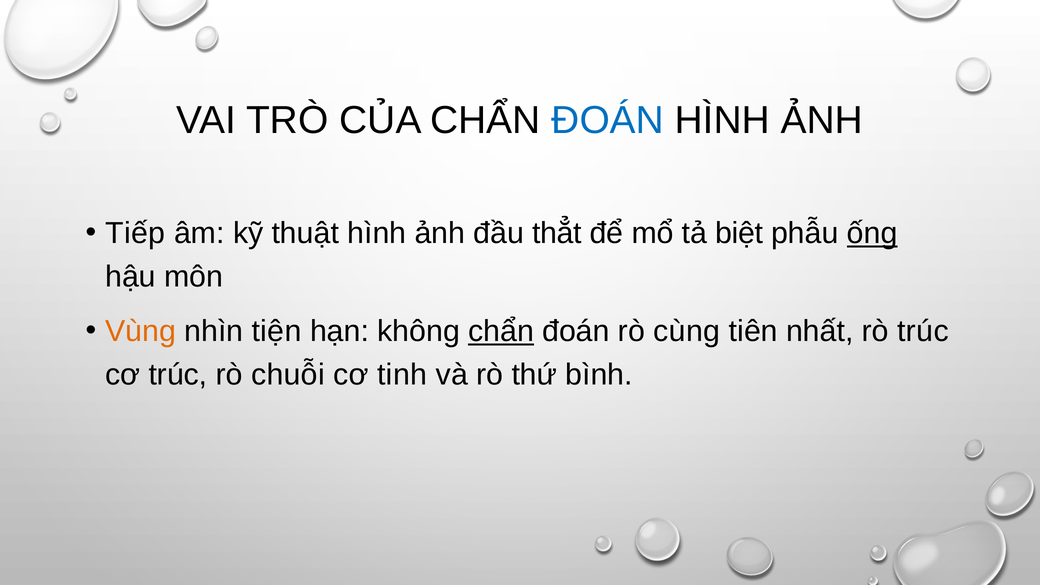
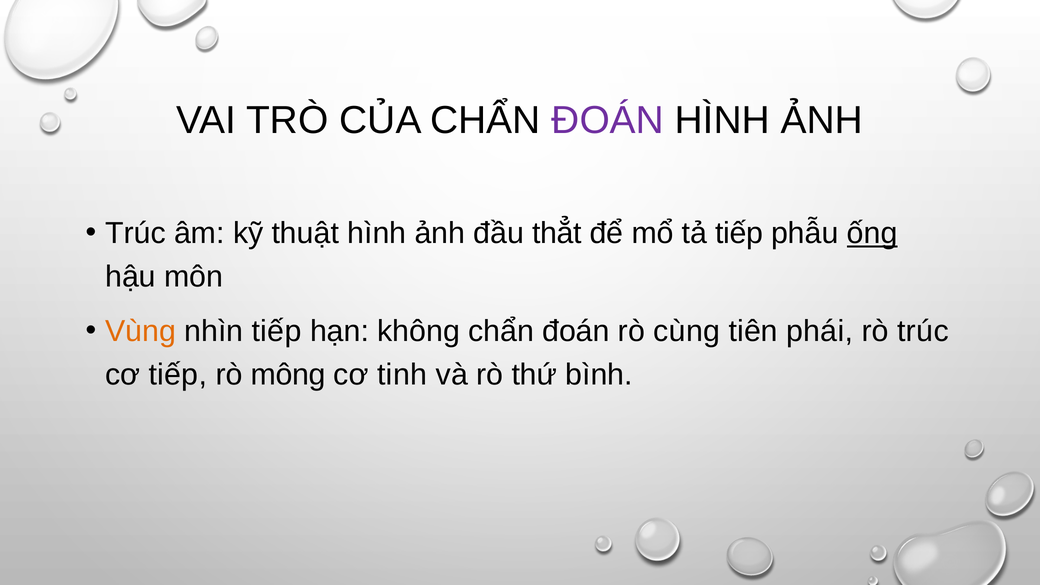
ĐOÁN at (608, 121) colour: blue -> purple
Tiếp at (135, 233): Tiếp -> Trúc
tả biệt: biệt -> tiếp
nhìn tiện: tiện -> tiếp
chẩn at (501, 331) underline: present -> none
nhất: nhất -> phái
cơ trúc: trúc -> tiếp
chuỗi: chuỗi -> mông
